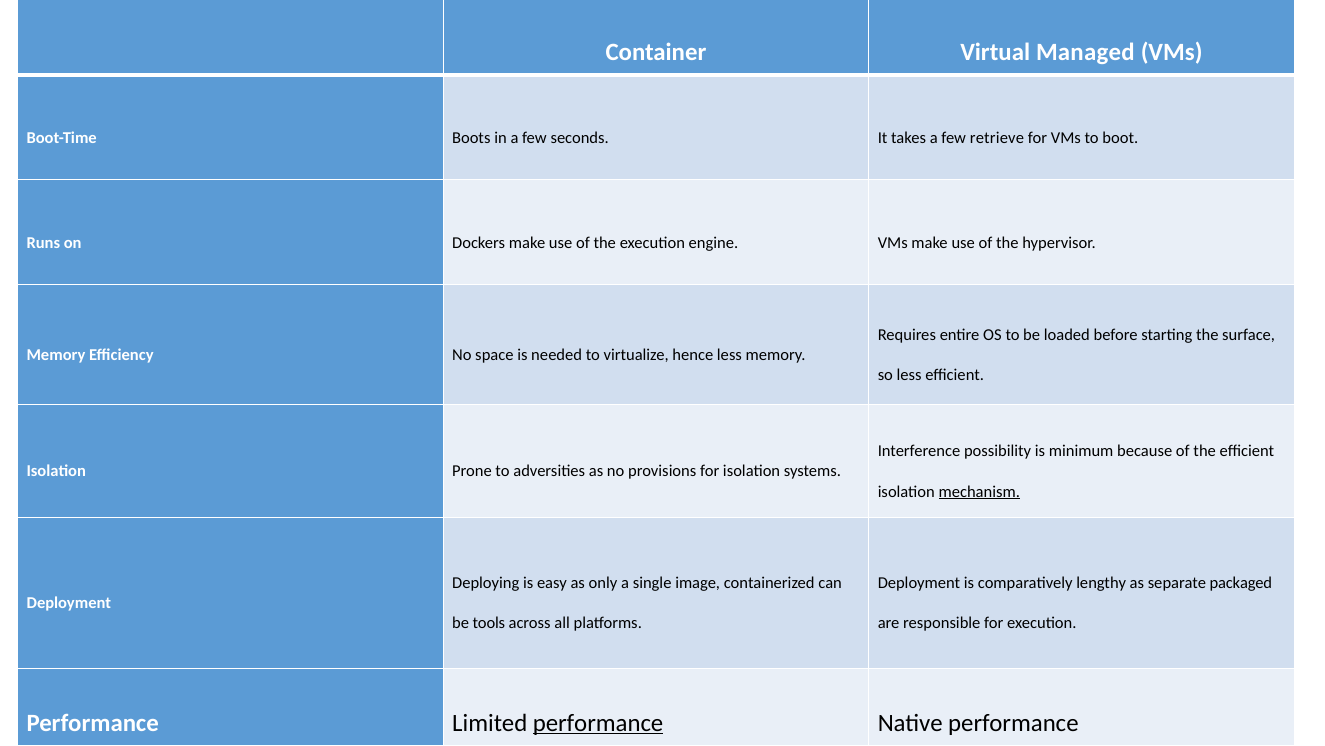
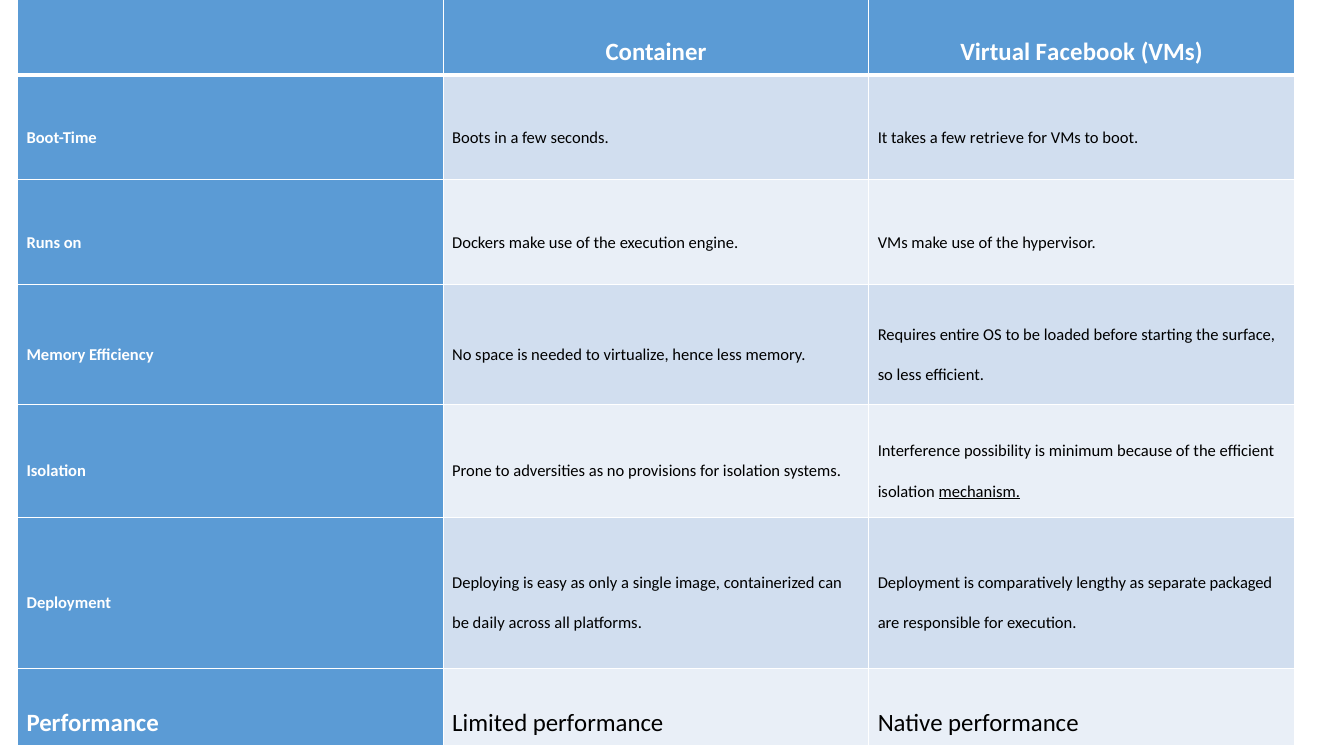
Managed: Managed -> Facebook
tools: tools -> daily
performance at (598, 722) underline: present -> none
